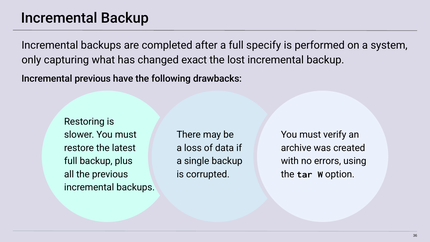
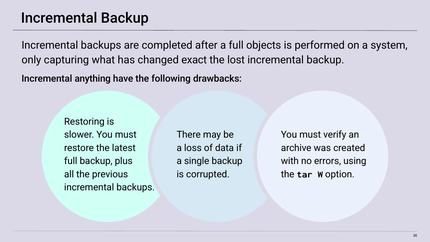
specify: specify -> objects
Incremental previous: previous -> anything
